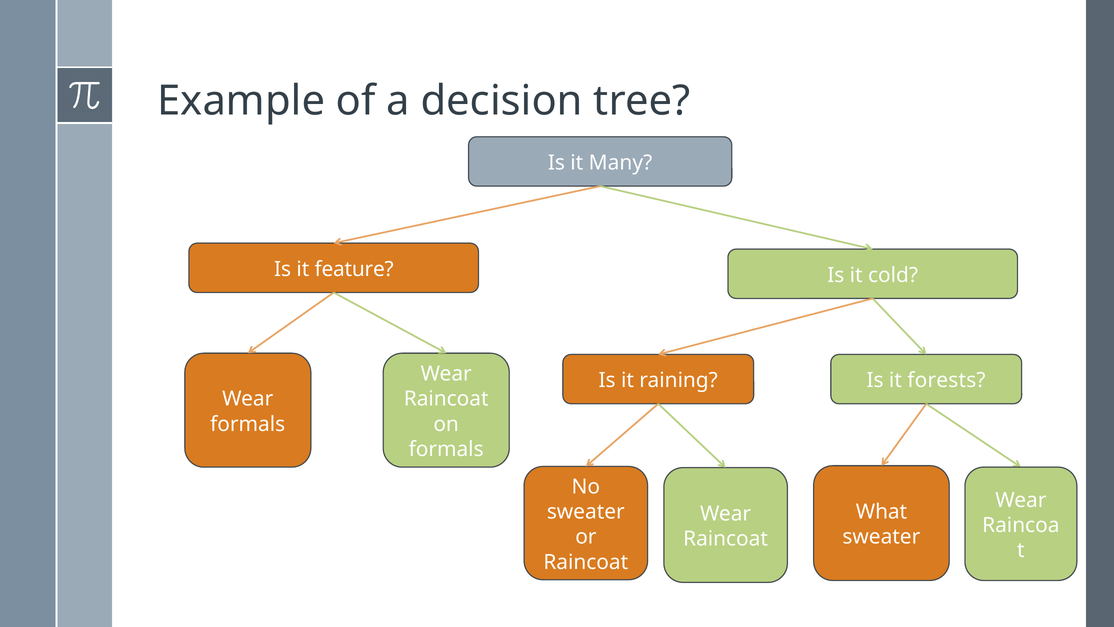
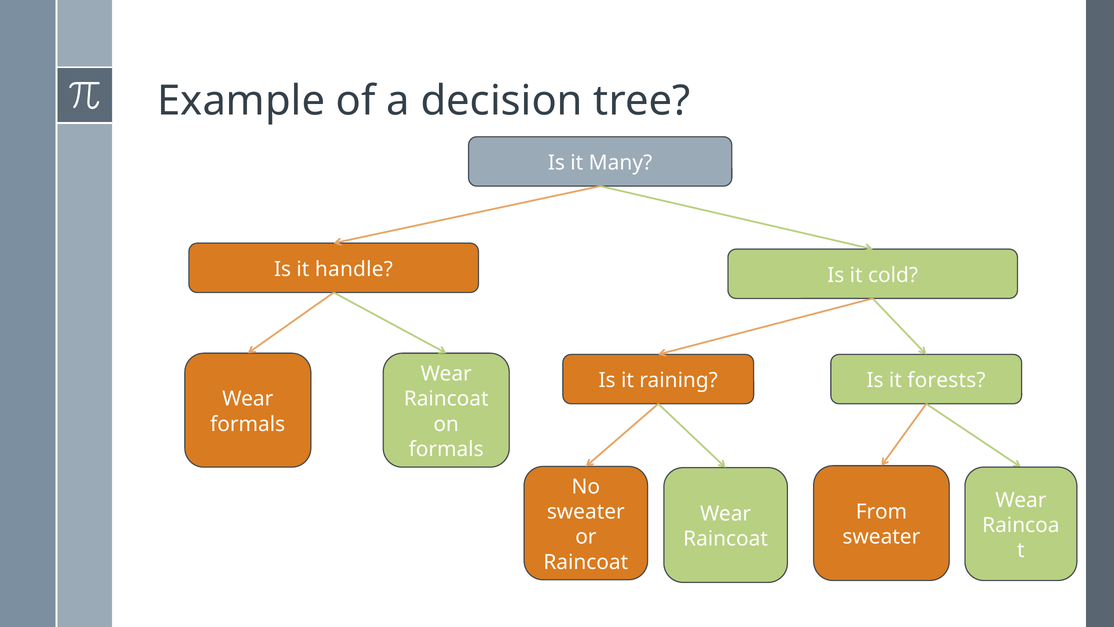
feature: feature -> handle
What: What -> From
